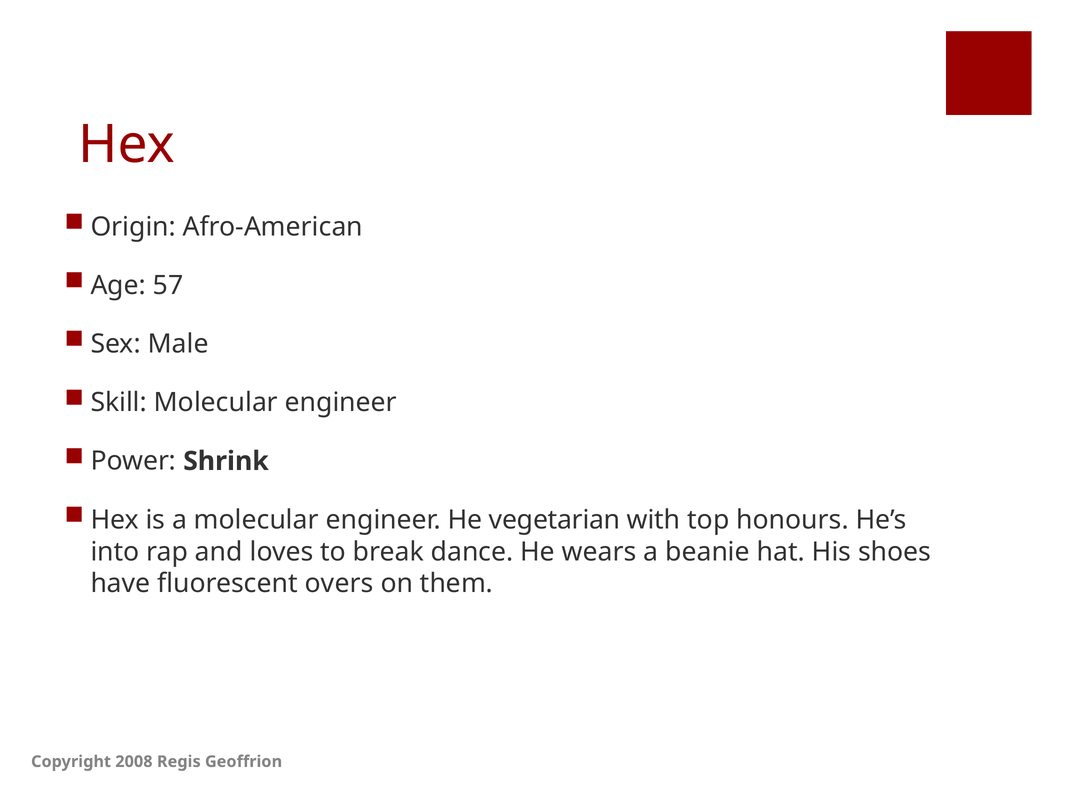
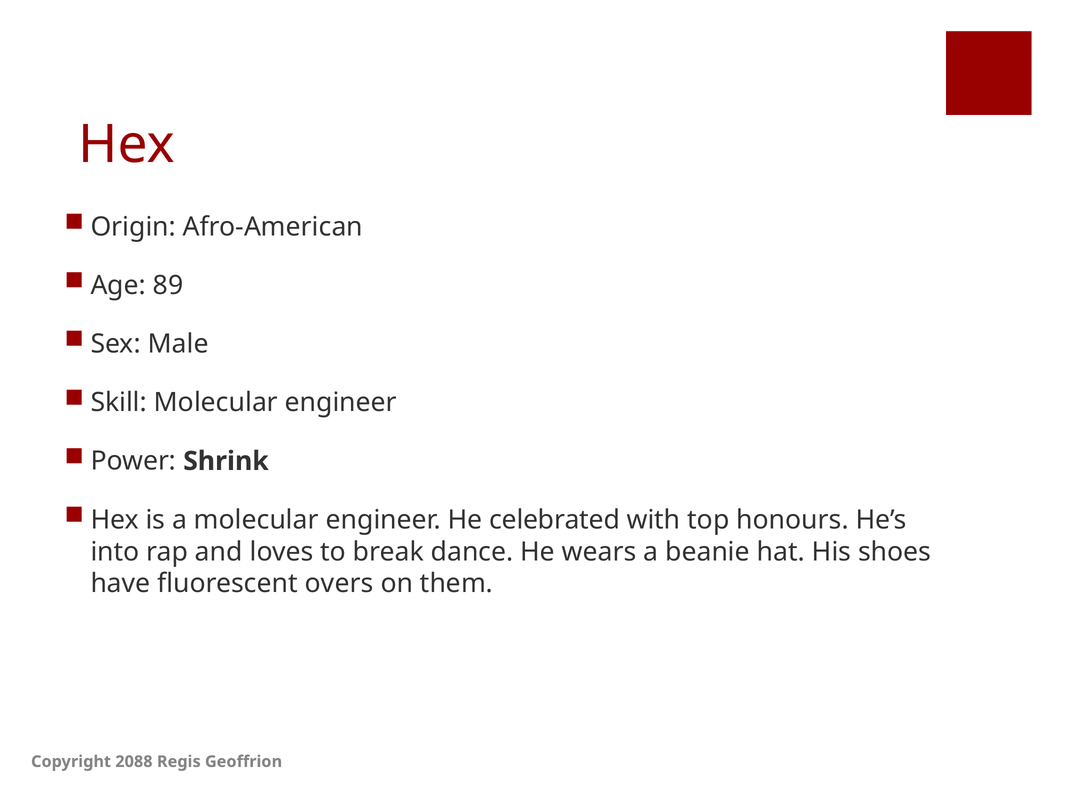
57: 57 -> 89
vegetarian: vegetarian -> celebrated
2008: 2008 -> 2088
